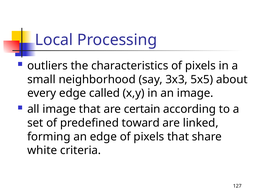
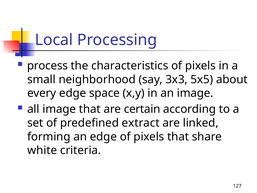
outliers: outliers -> process
called: called -> space
toward: toward -> extract
